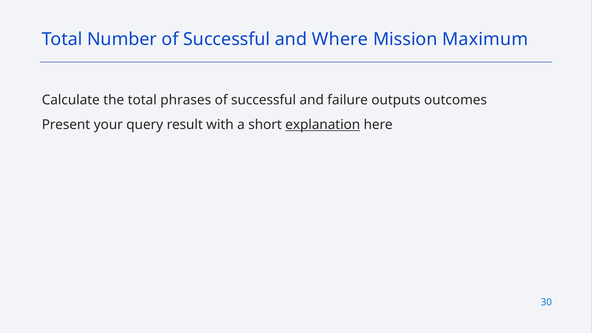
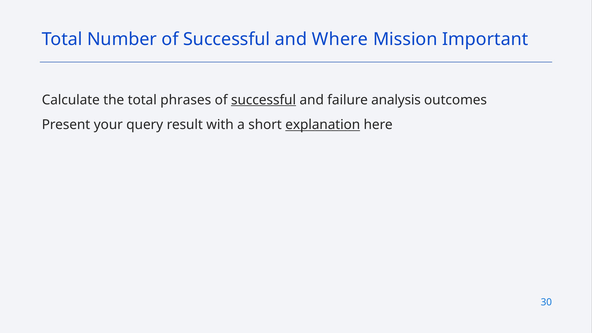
Maximum: Maximum -> Important
successful at (264, 100) underline: none -> present
outputs: outputs -> analysis
